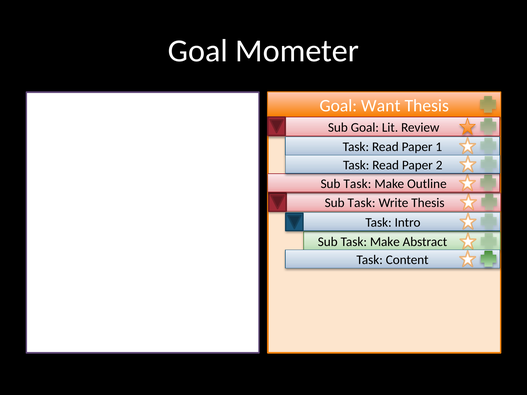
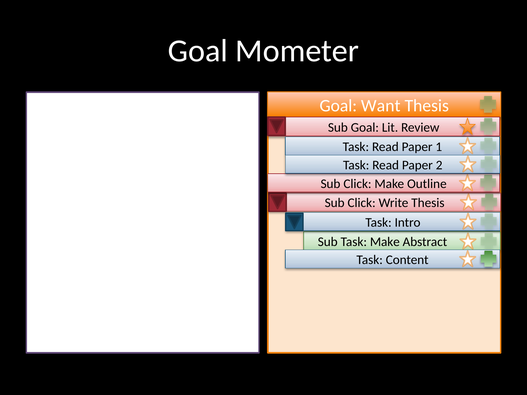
Task at (357, 184): Task -> Click
Task at (362, 203): Task -> Click
